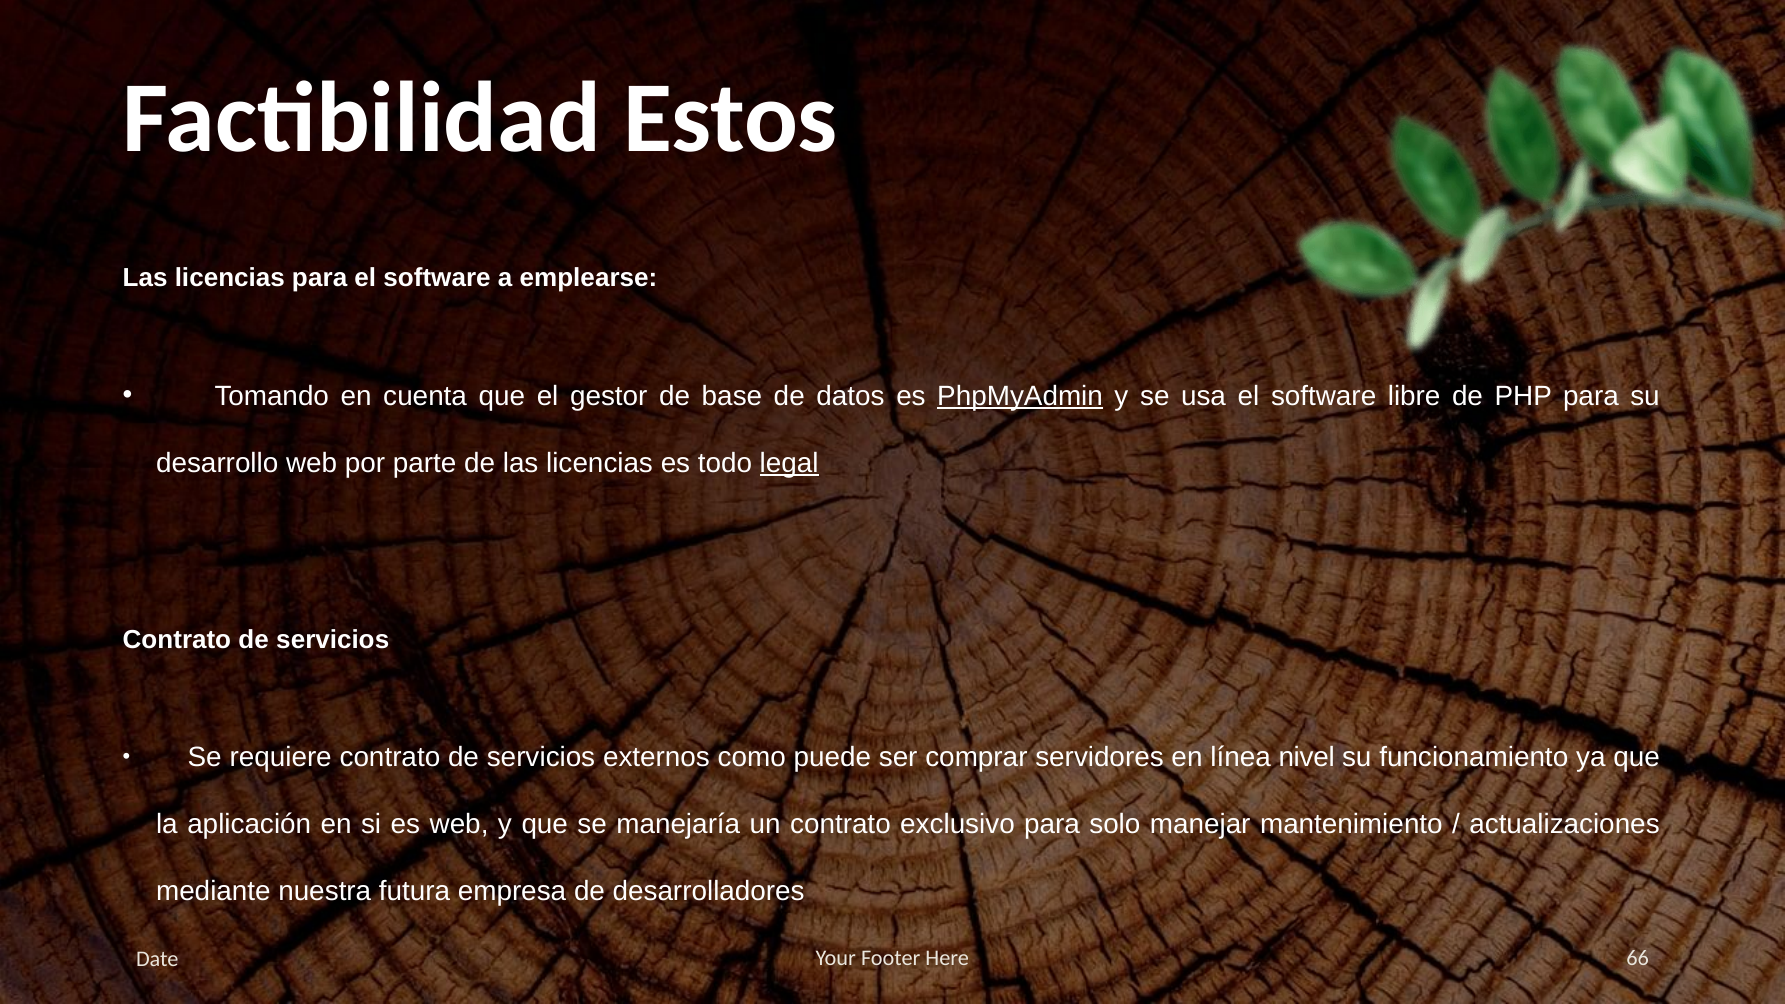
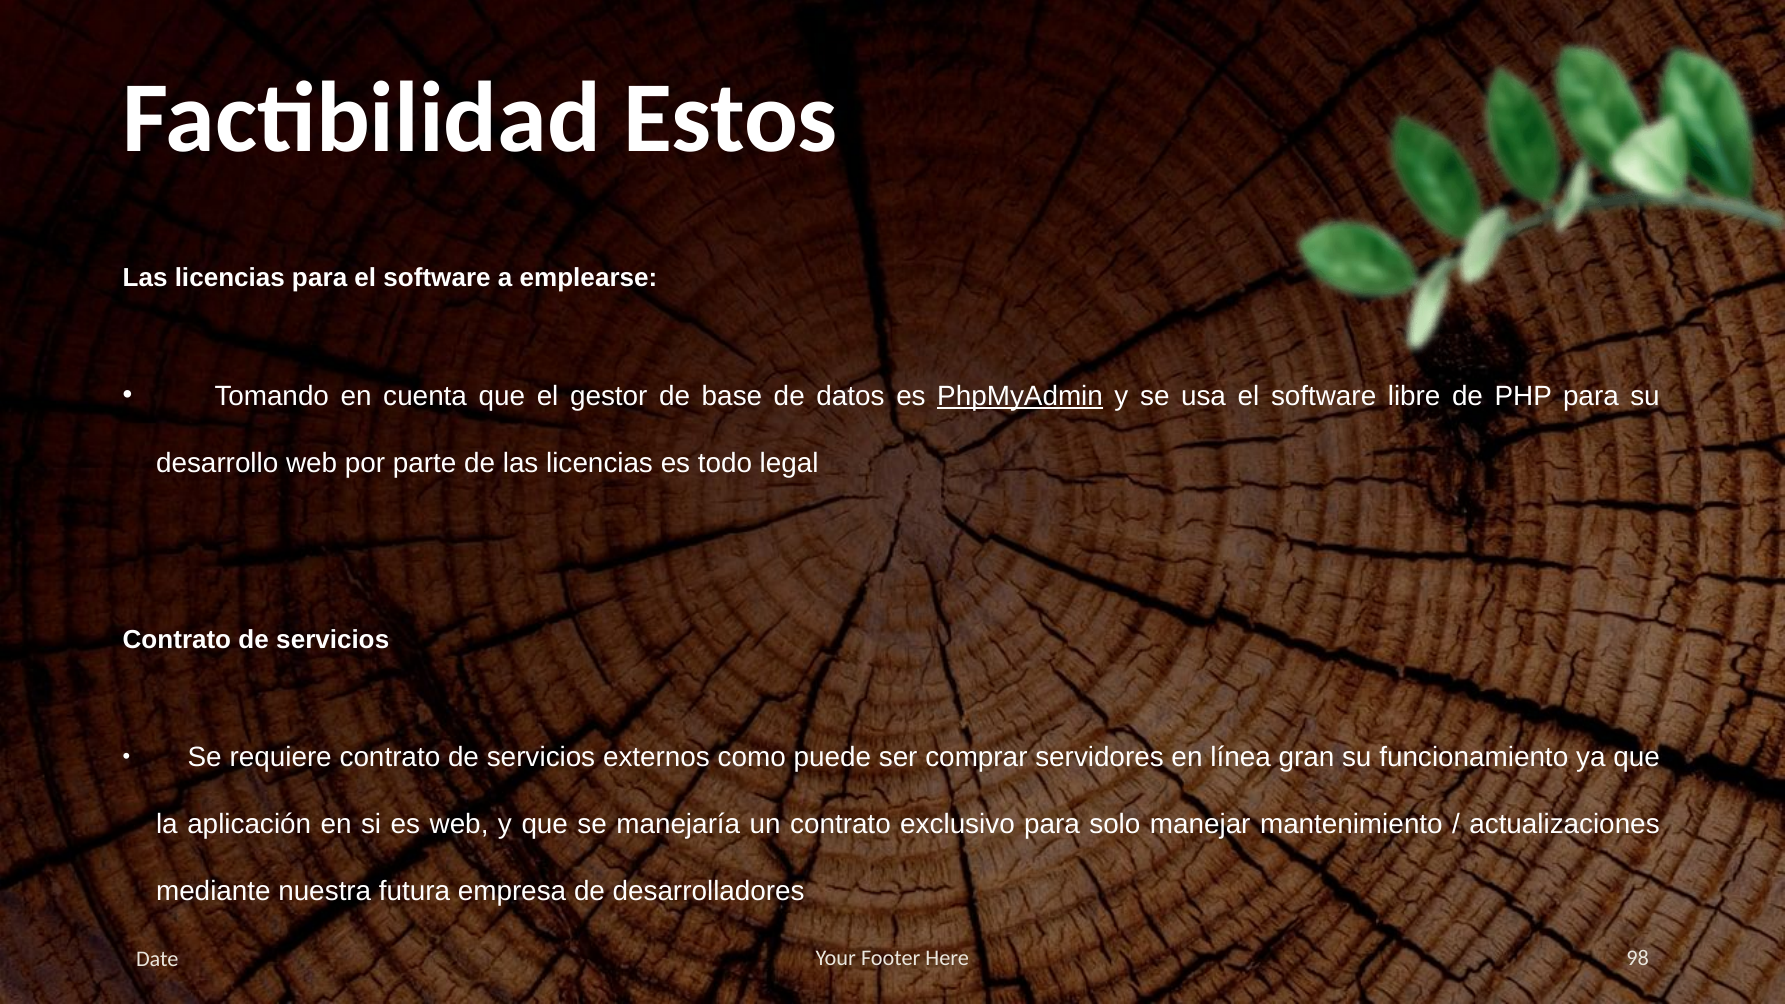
legal underline: present -> none
nivel: nivel -> gran
66: 66 -> 98
